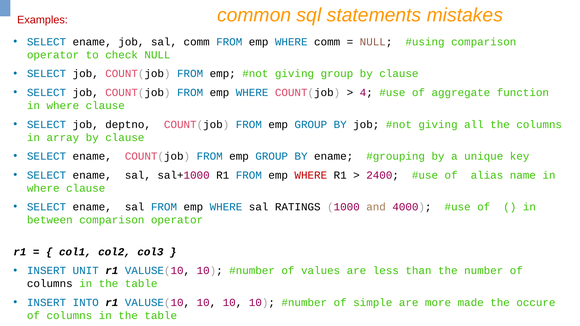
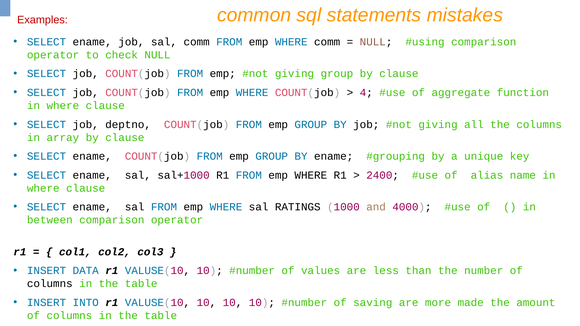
WHERE at (311, 175) colour: red -> black
UNIT: UNIT -> DATA
simple: simple -> saving
occure: occure -> amount
